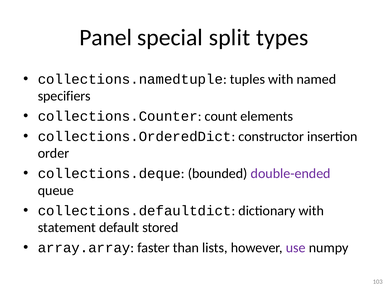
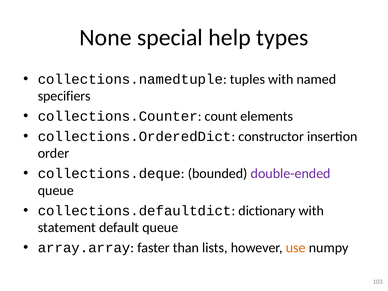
Panel: Panel -> None
split: split -> help
default stored: stored -> queue
use colour: purple -> orange
